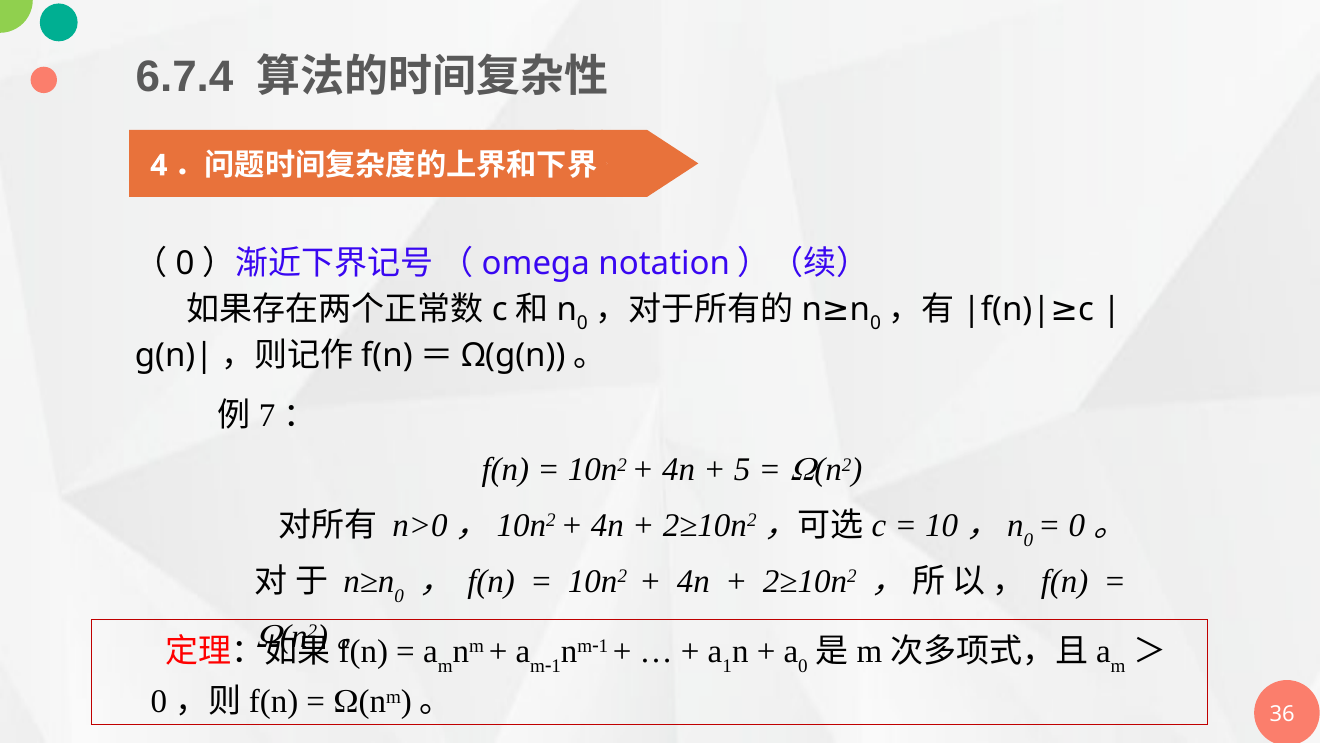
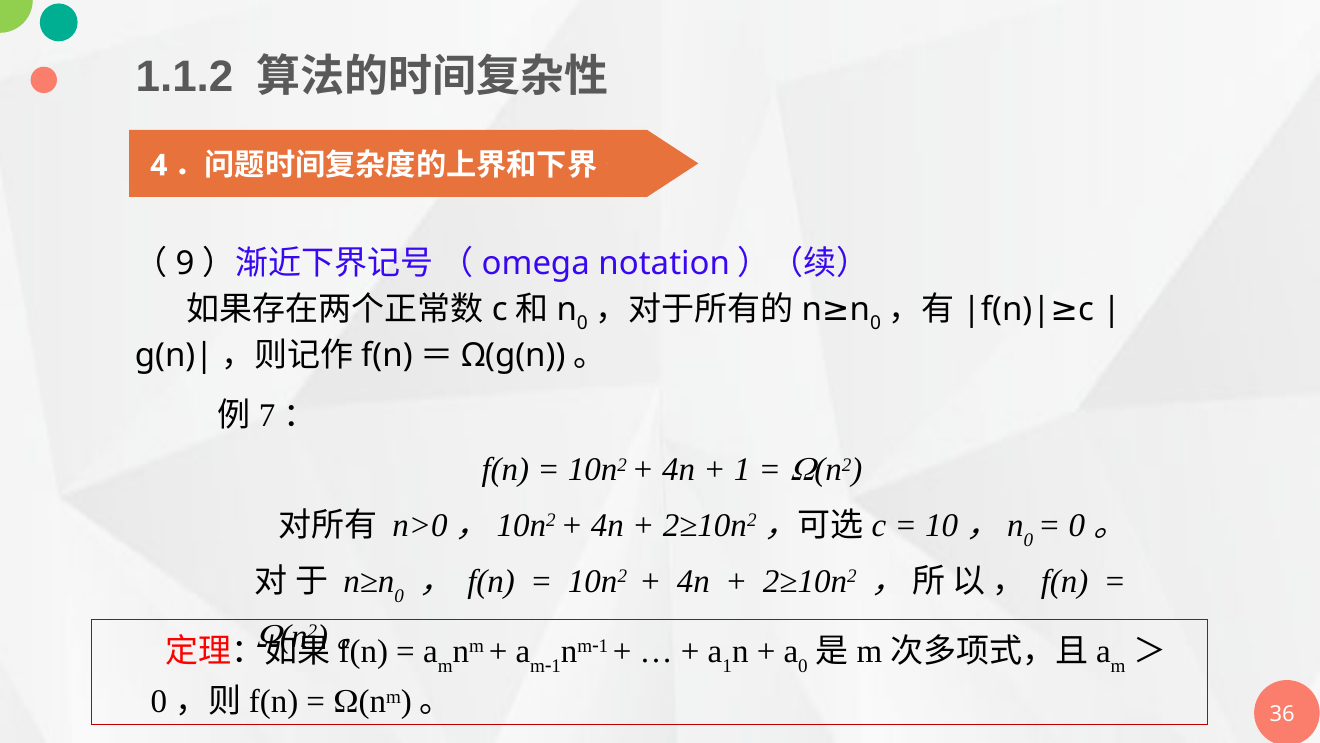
6.7.4: 6.7.4 -> 1.1.2
0 at (185, 264): 0 -> 9
5 at (742, 470): 5 -> 1
